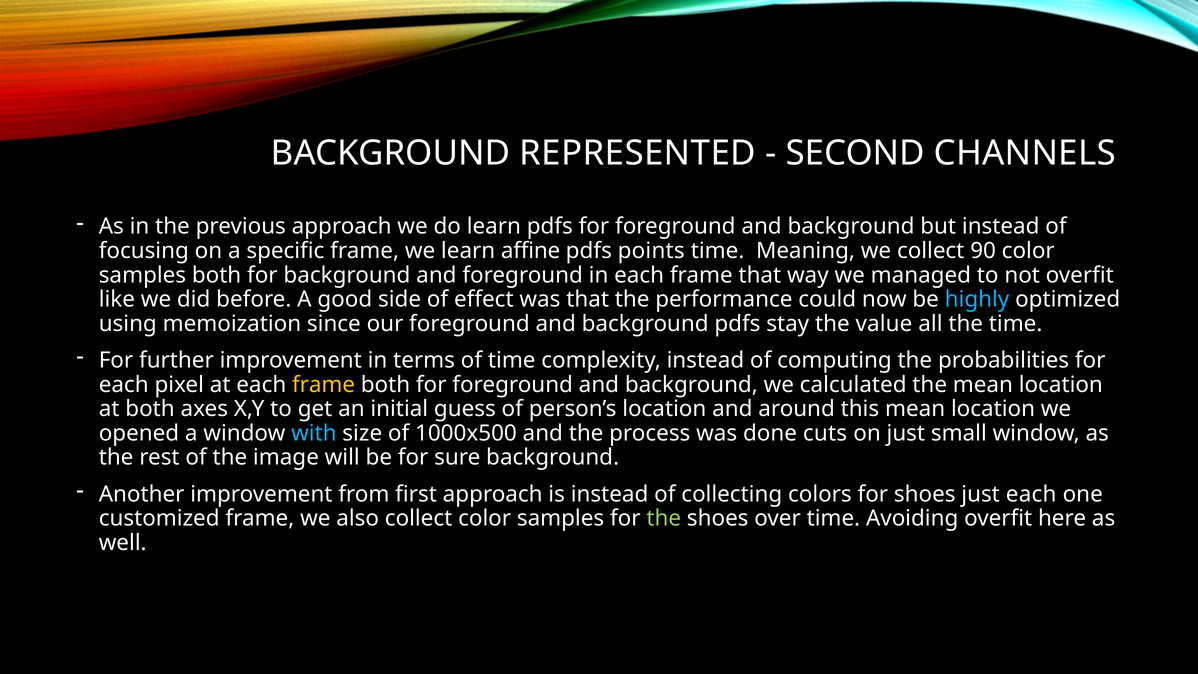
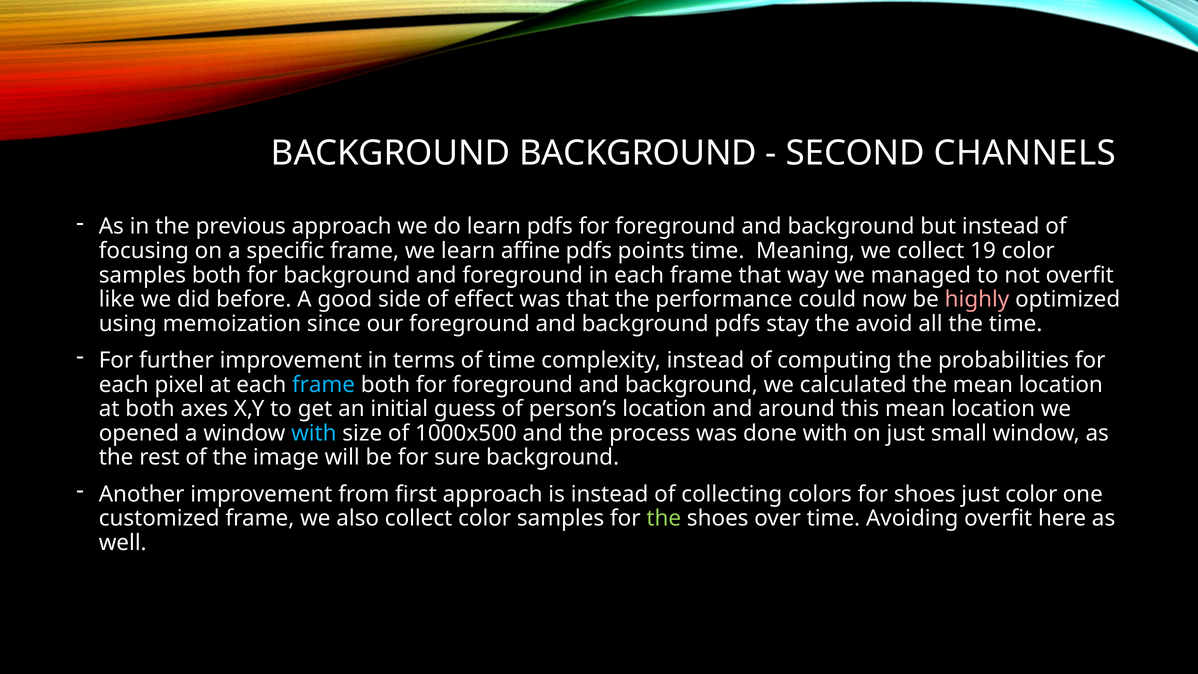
BACKGROUND REPRESENTED: REPRESENTED -> BACKGROUND
90: 90 -> 19
highly colour: light blue -> pink
value: value -> avoid
frame at (324, 385) colour: yellow -> light blue
done cuts: cuts -> with
just each: each -> color
